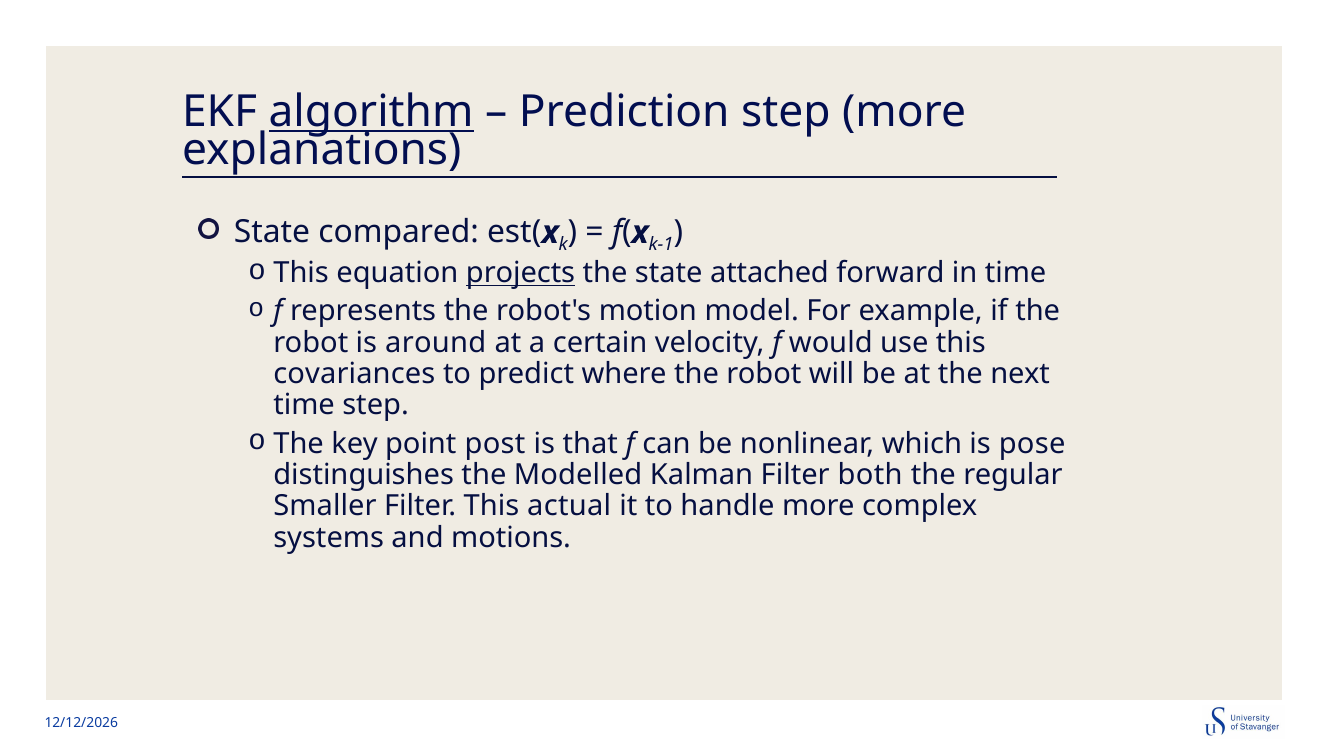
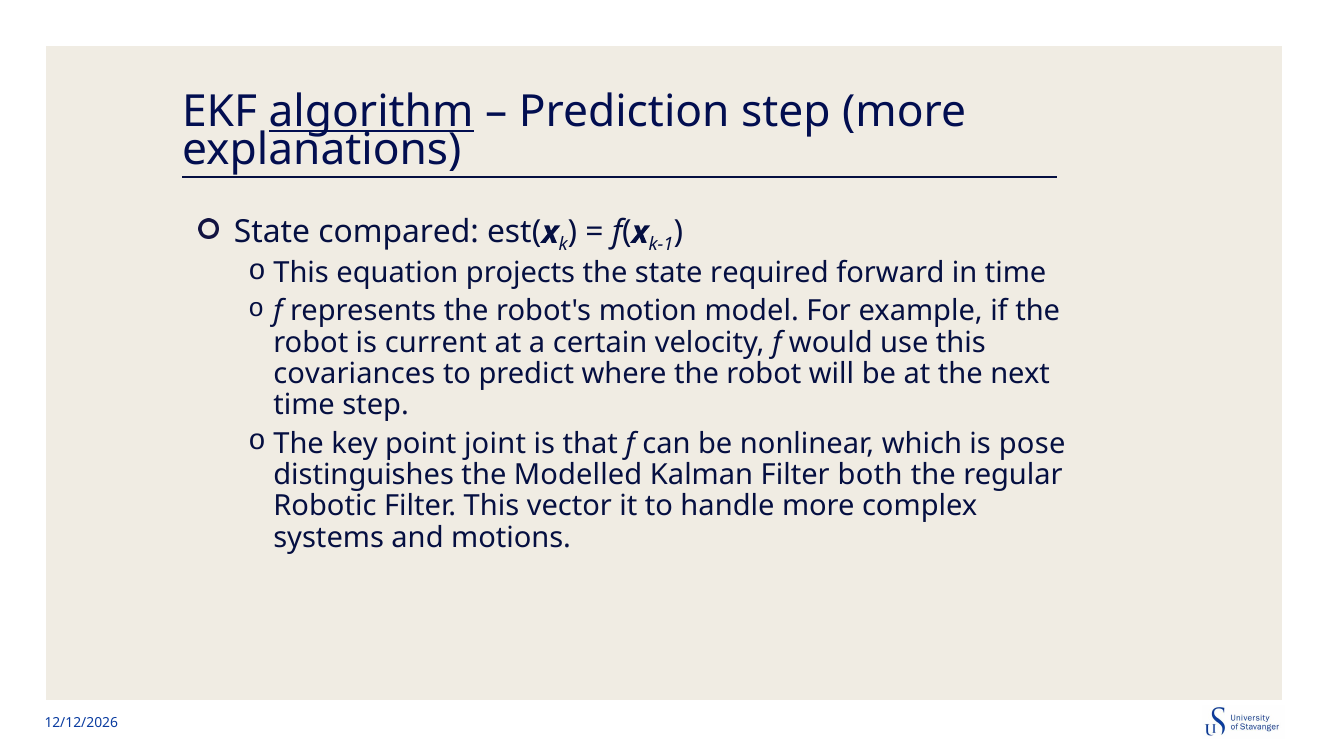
projects underline: present -> none
attached: attached -> required
around: around -> current
post: post -> joint
Smaller: Smaller -> Robotic
actual: actual -> vector
